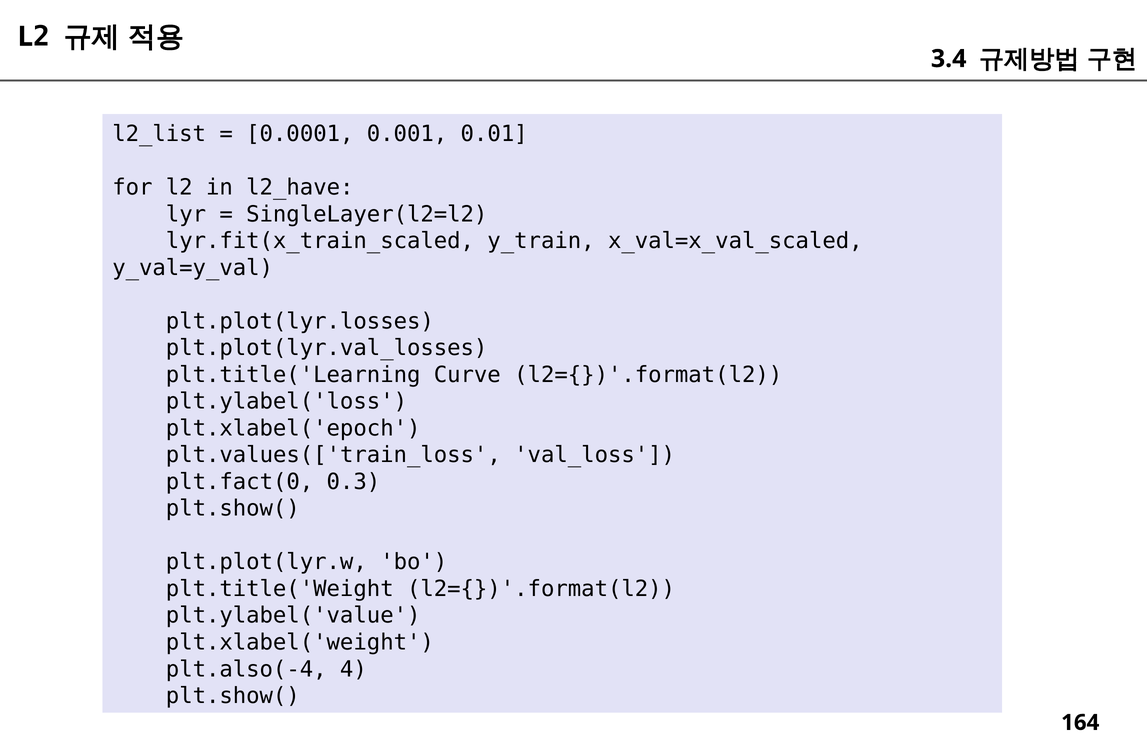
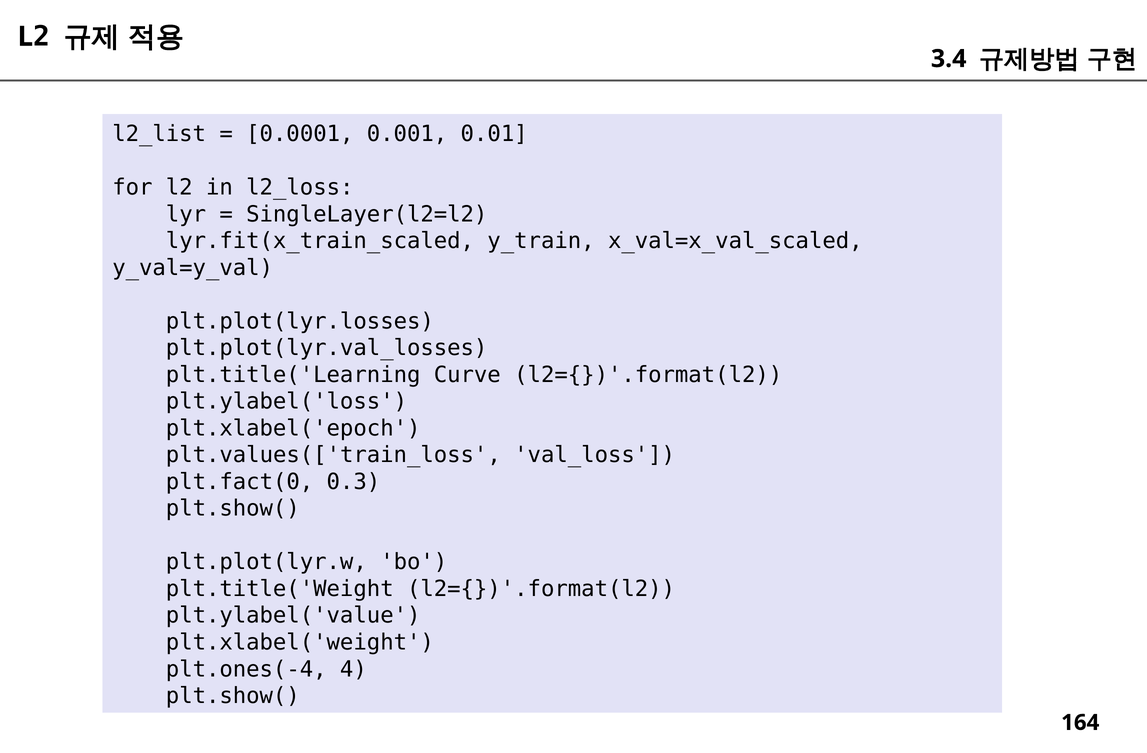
l2_have: l2_have -> l2_loss
plt.also(-4: plt.also(-4 -> plt.ones(-4
